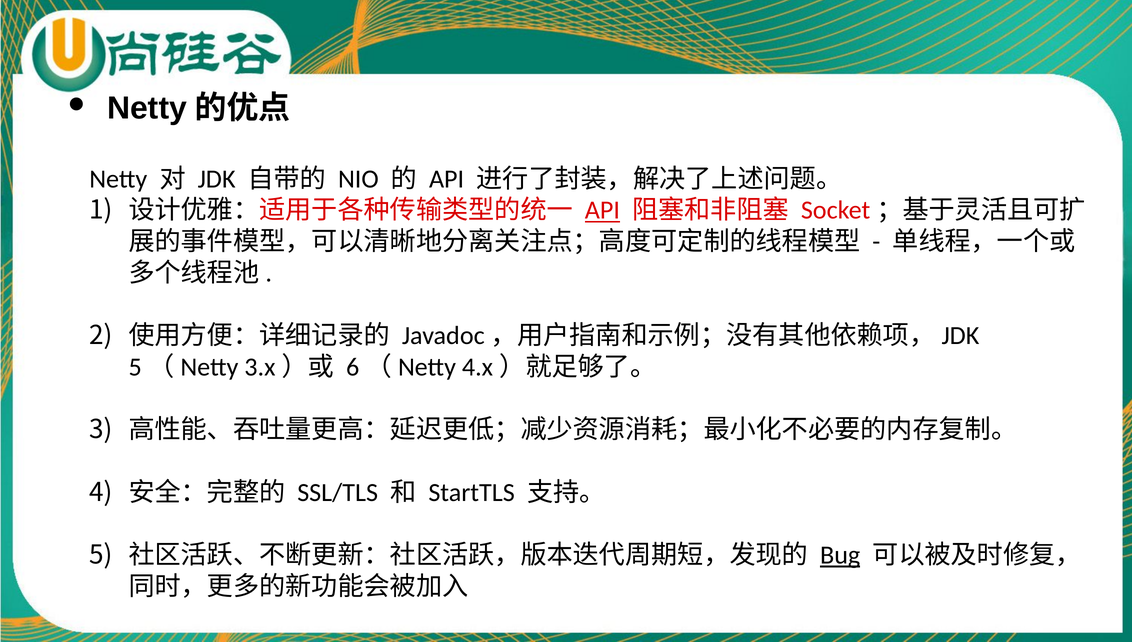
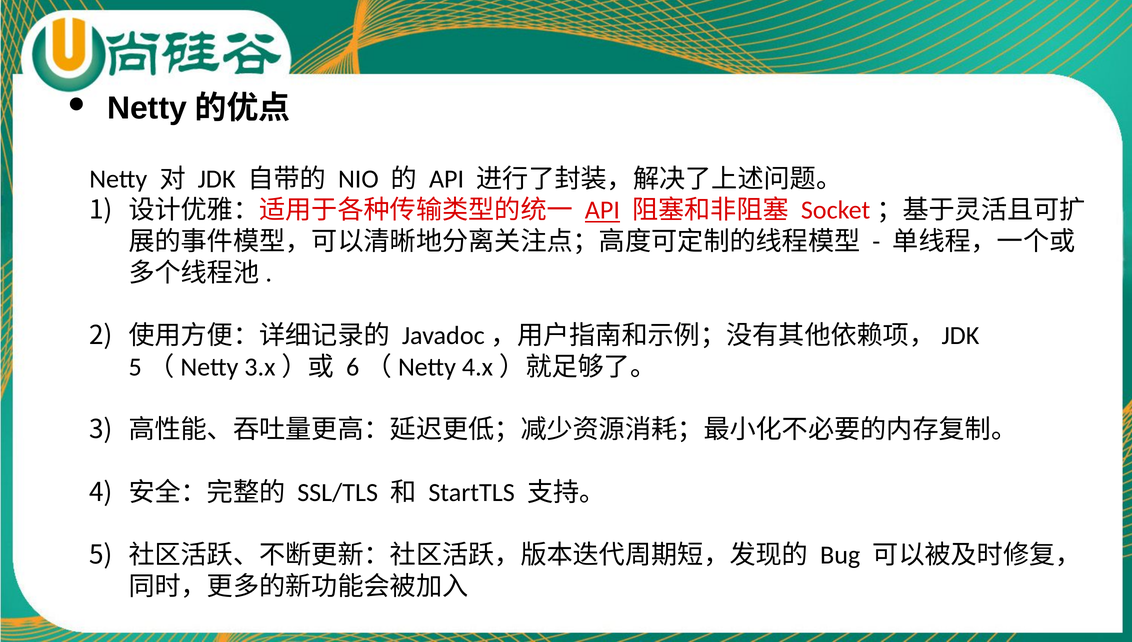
Bug underline: present -> none
